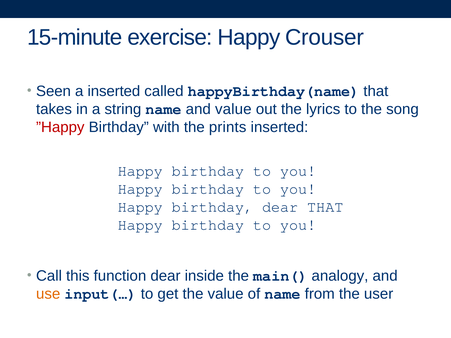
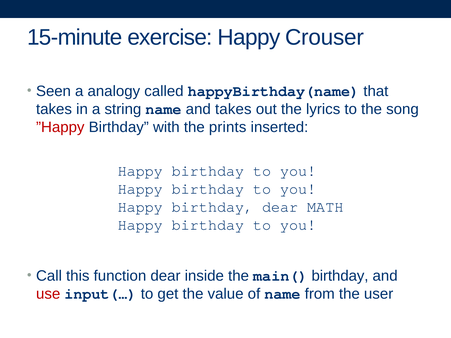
a inserted: inserted -> analogy
and value: value -> takes
dear THAT: THAT -> MATH
main( analogy: analogy -> birthday
use colour: orange -> red
